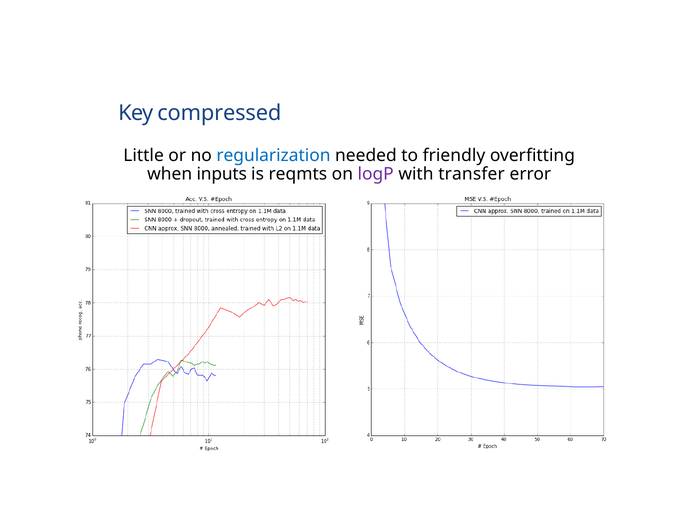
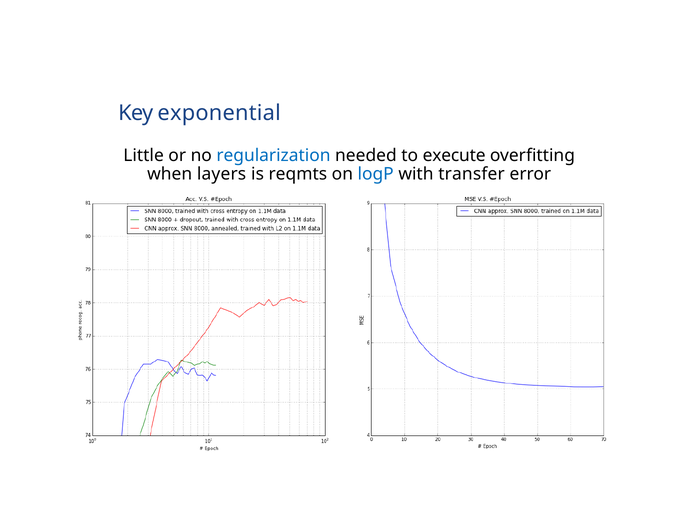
compressed: compressed -> exponential
friendly: friendly -> execute
inputs: inputs -> layers
logP colour: purple -> blue
